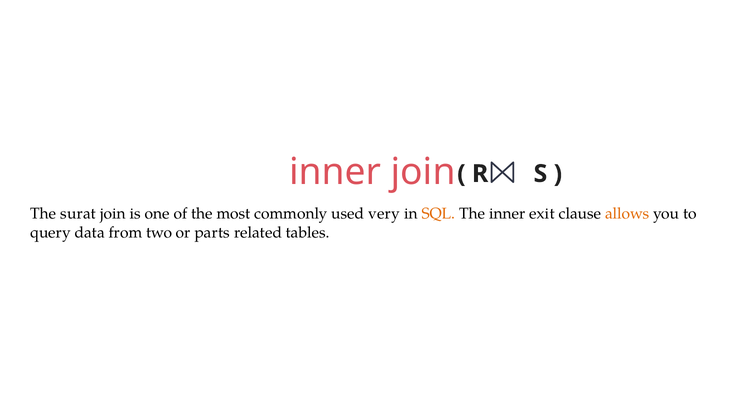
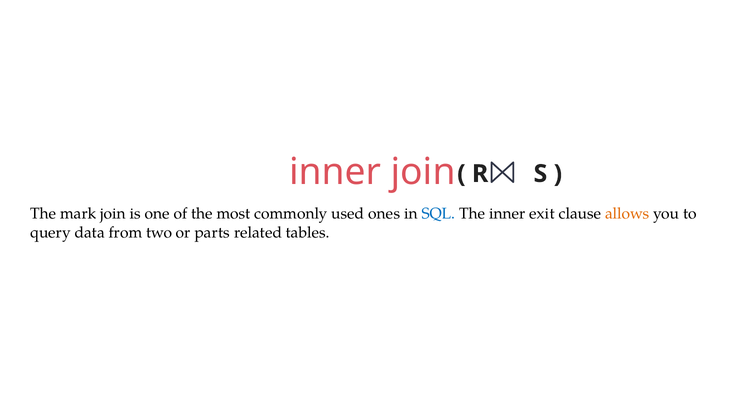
surat: surat -> mark
very: very -> ones
SQL colour: orange -> blue
